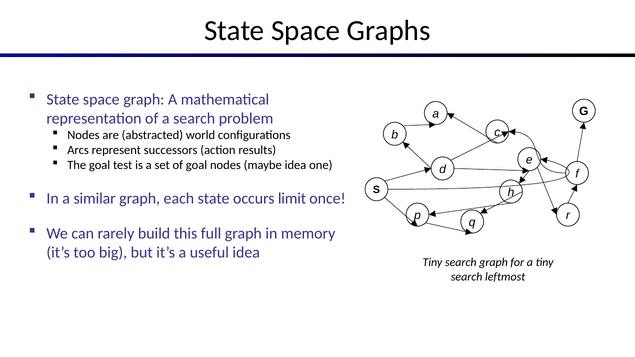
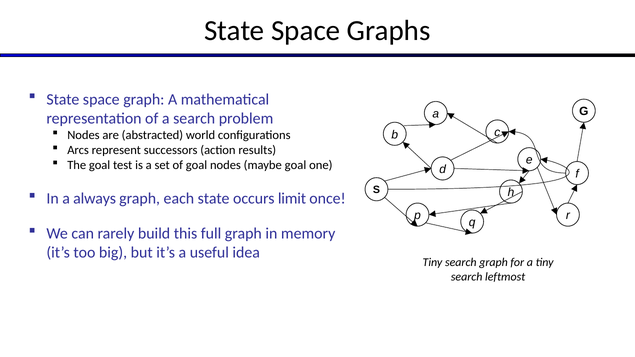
maybe idea: idea -> goal
similar: similar -> always
